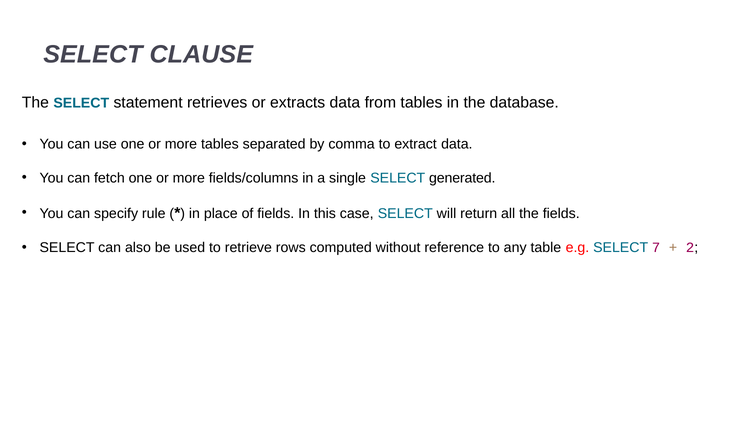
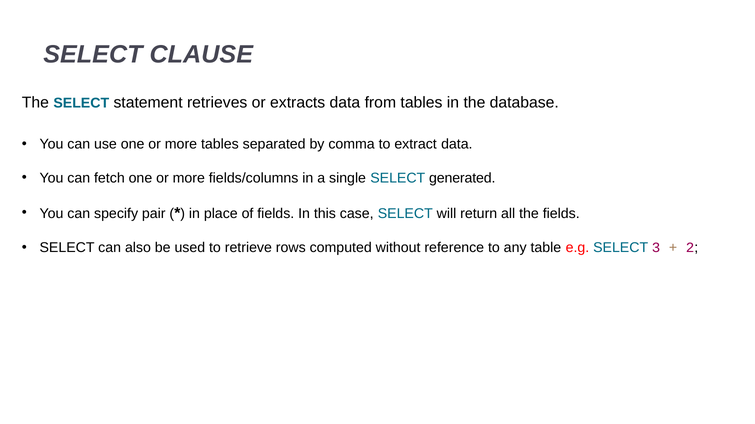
rule: rule -> pair
7: 7 -> 3
